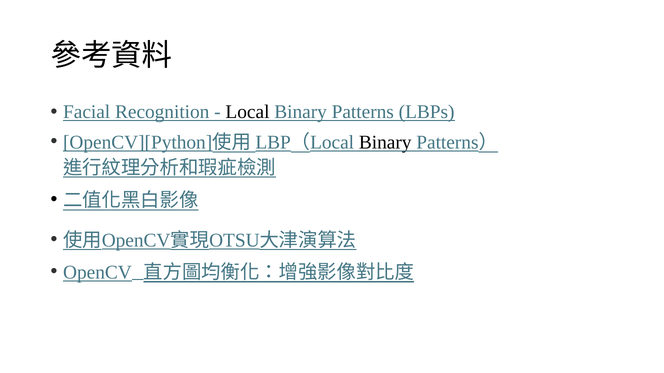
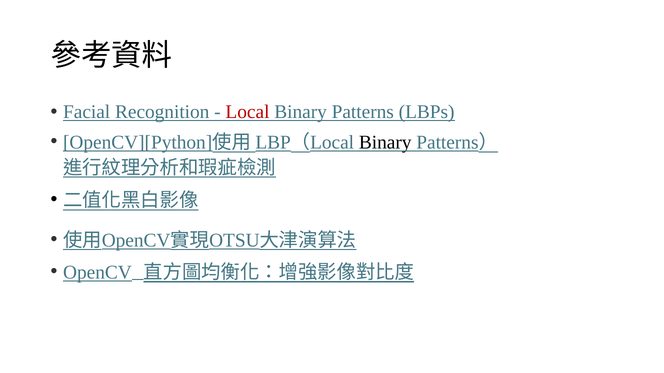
Local at (247, 112) colour: black -> red
